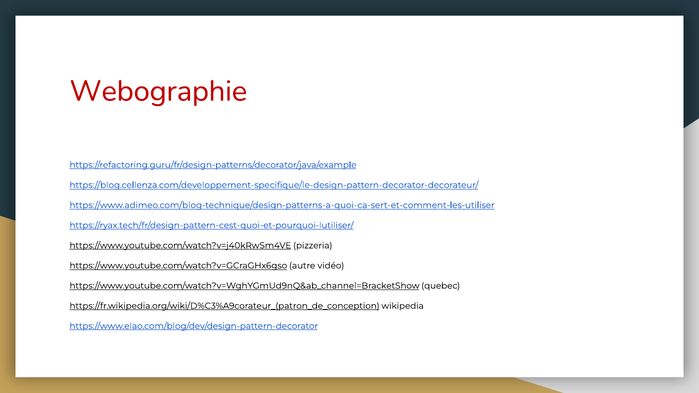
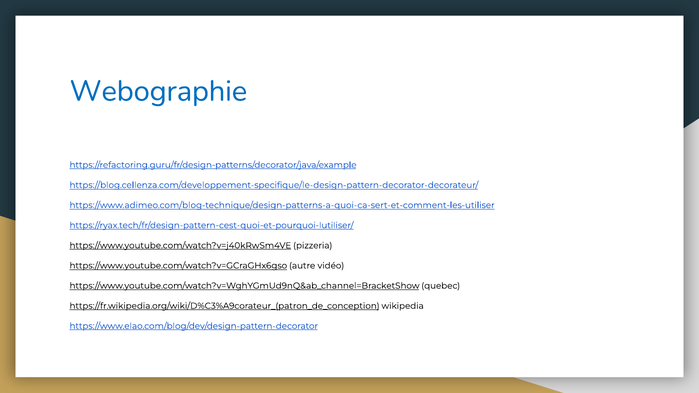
Webographie colour: red -> blue
